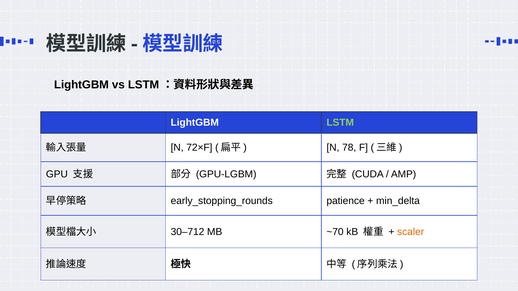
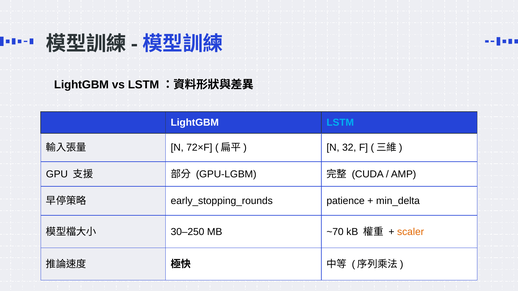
LSTM colour: light green -> light blue
78: 78 -> 32
30–712: 30–712 -> 30–250
